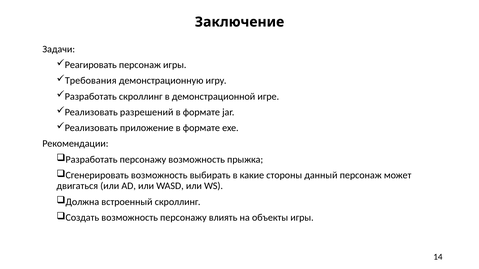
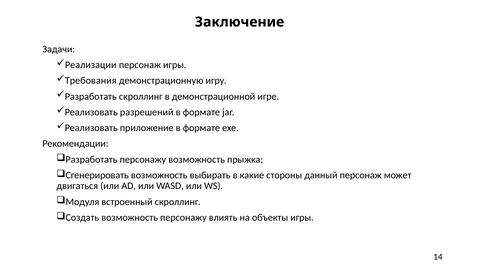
Реагировать: Реагировать -> Реализации
Должна: Должна -> Модуля
